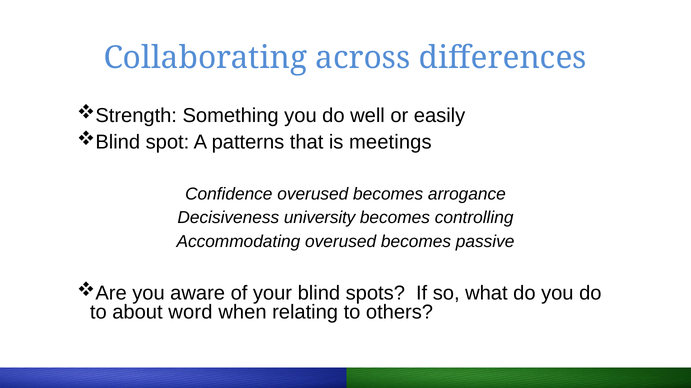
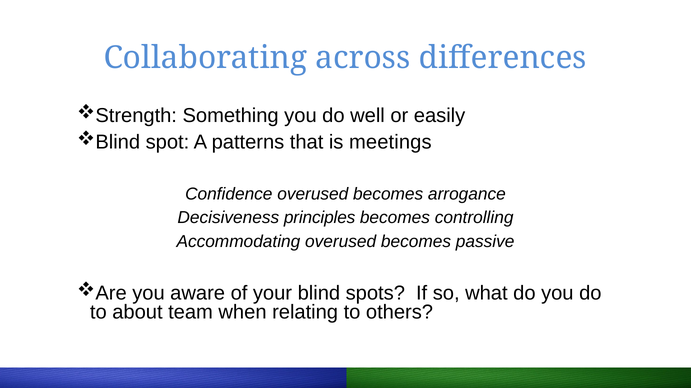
university: university -> principles
word: word -> team
